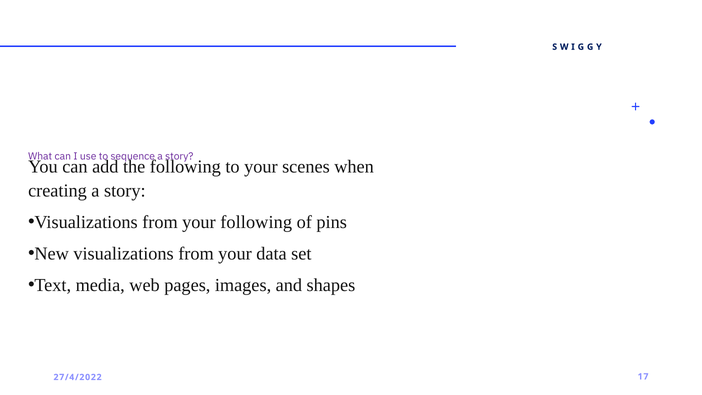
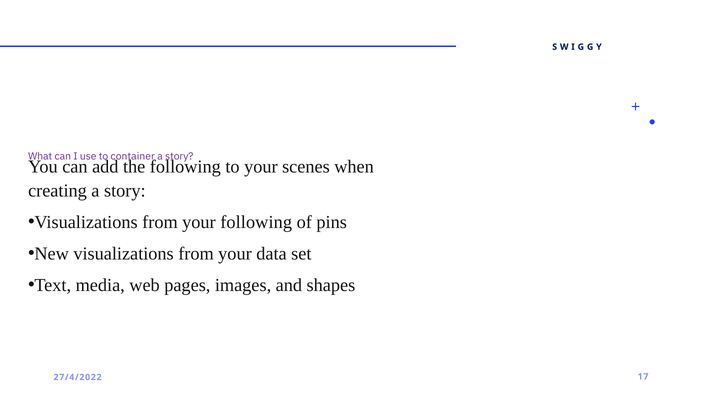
sequence: sequence -> container
